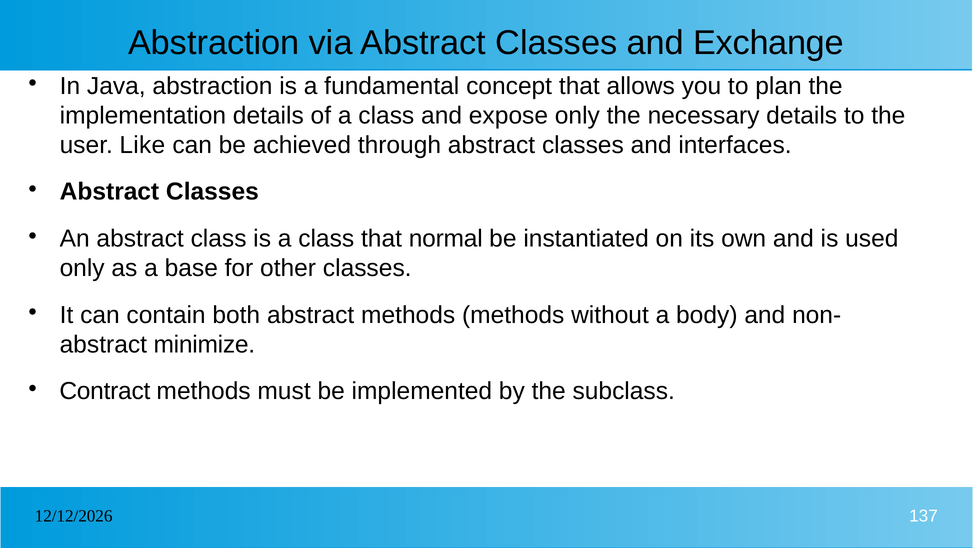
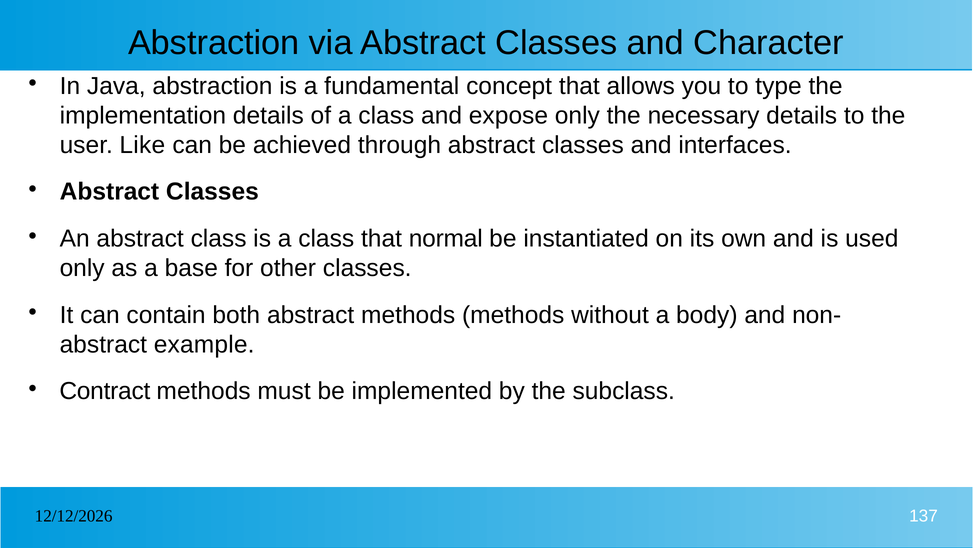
Exchange: Exchange -> Character
plan: plan -> type
minimize: minimize -> example
